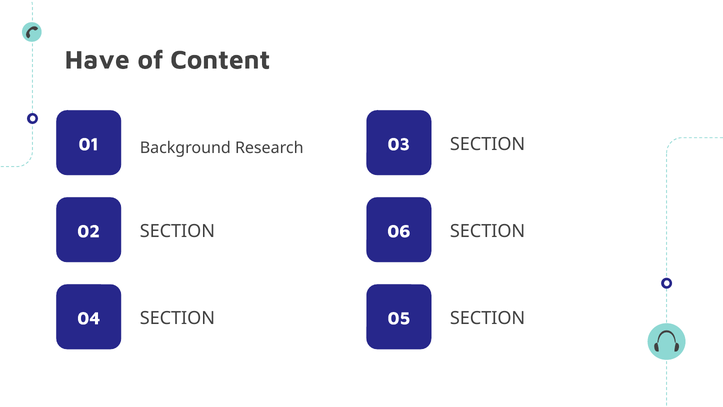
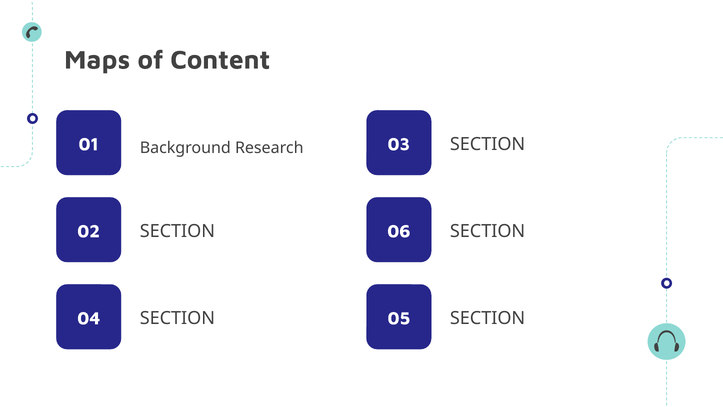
Have: Have -> Maps
